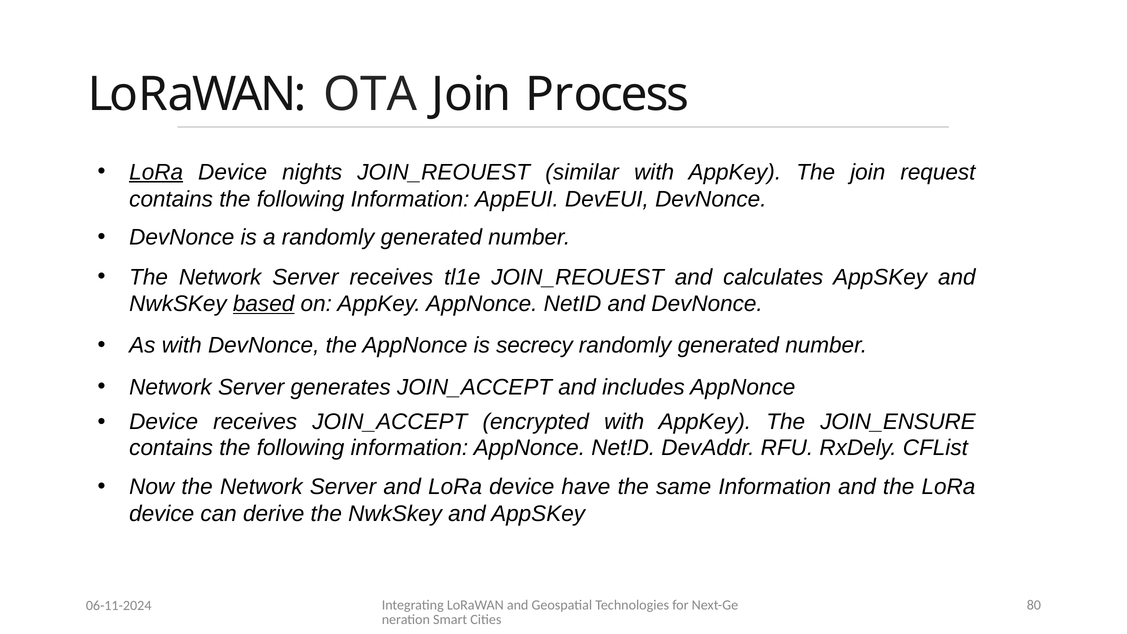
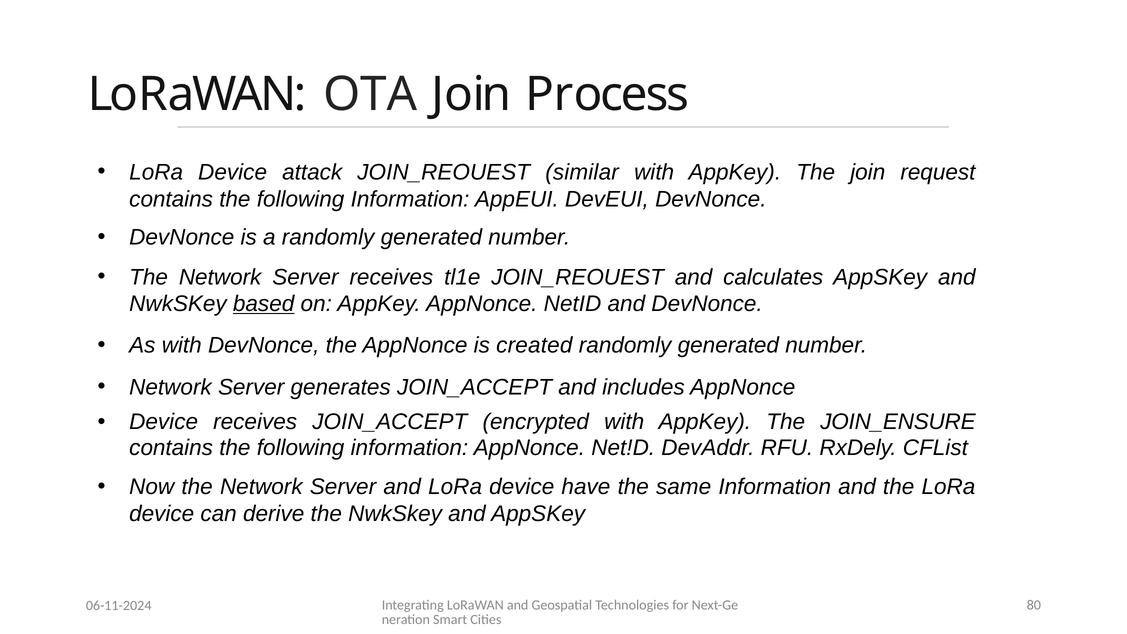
LoRa at (156, 172) underline: present -> none
nights: nights -> attack
secrecy: secrecy -> created
